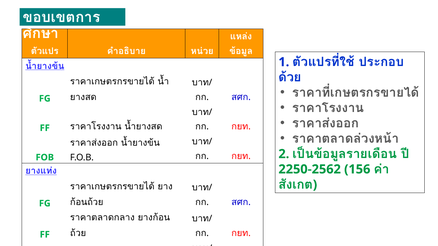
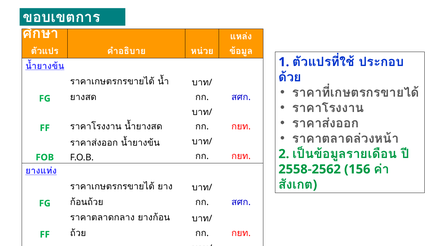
2250-2562: 2250-2562 -> 2558-2562
